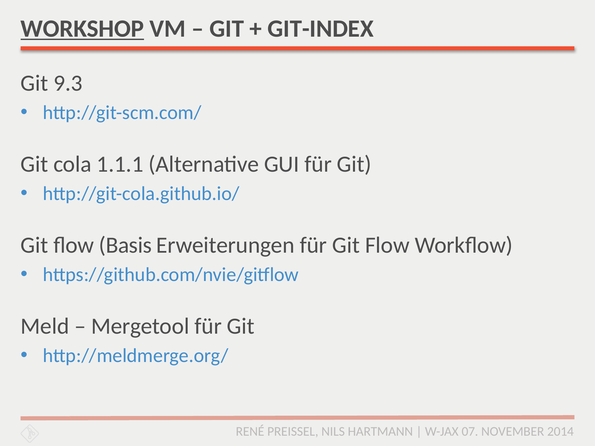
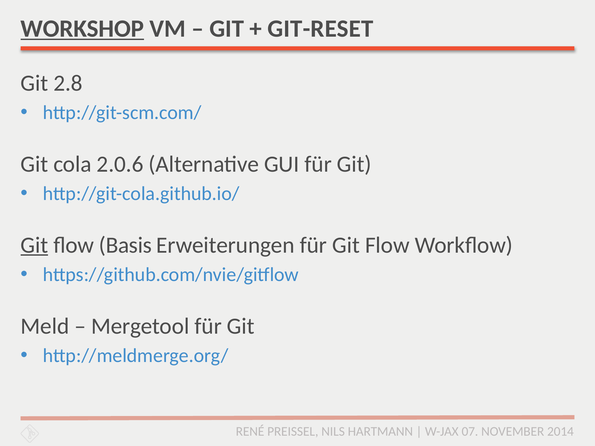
GIT-INDEX: GIT-INDEX -> GIT-RESET
9.3: 9.3 -> 2.8
1.1.1: 1.1.1 -> 2.0.6
Git at (34, 245) underline: none -> present
